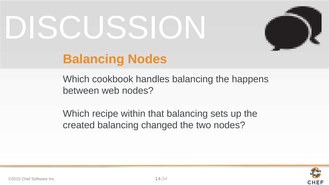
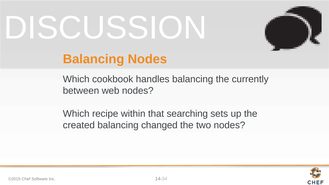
happens: happens -> currently
that balancing: balancing -> searching
